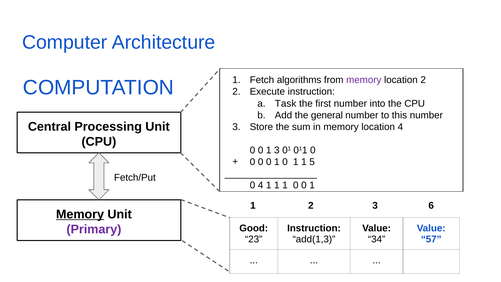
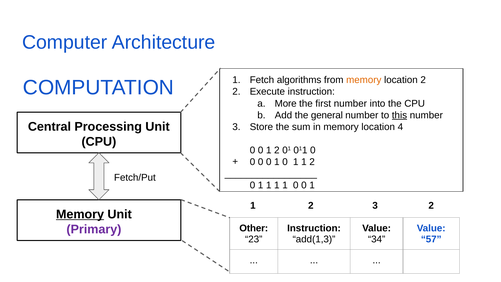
memory at (364, 80) colour: purple -> orange
Task: Task -> More
this underline: none -> present
0 1 3: 3 -> 2
1 1 5: 5 -> 2
4 at (261, 185): 4 -> 1
3 6: 6 -> 2
Good: Good -> Other
